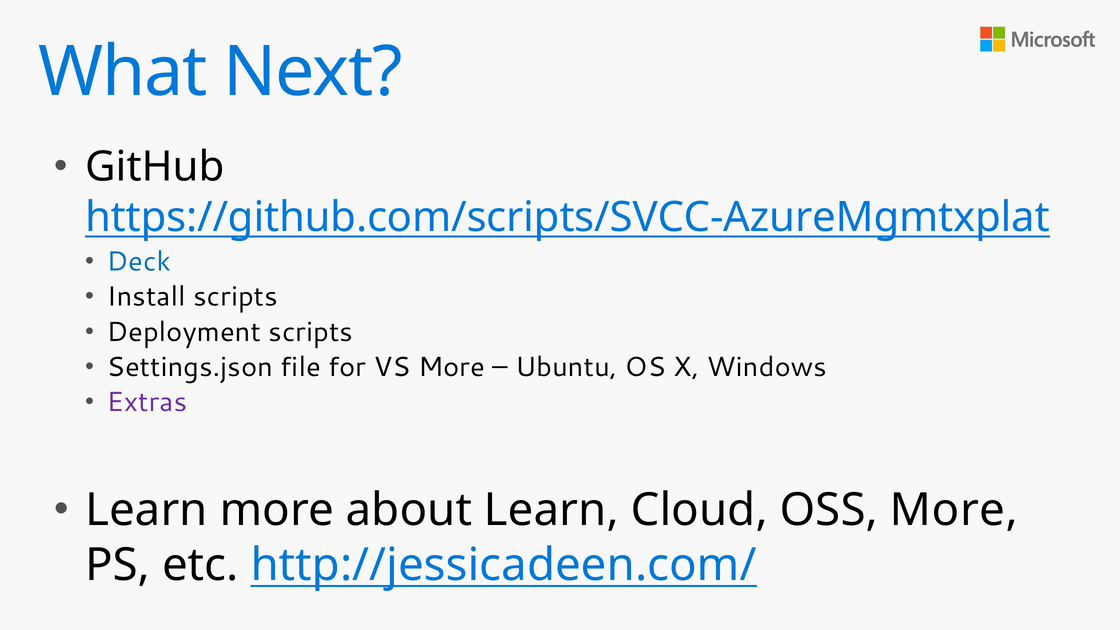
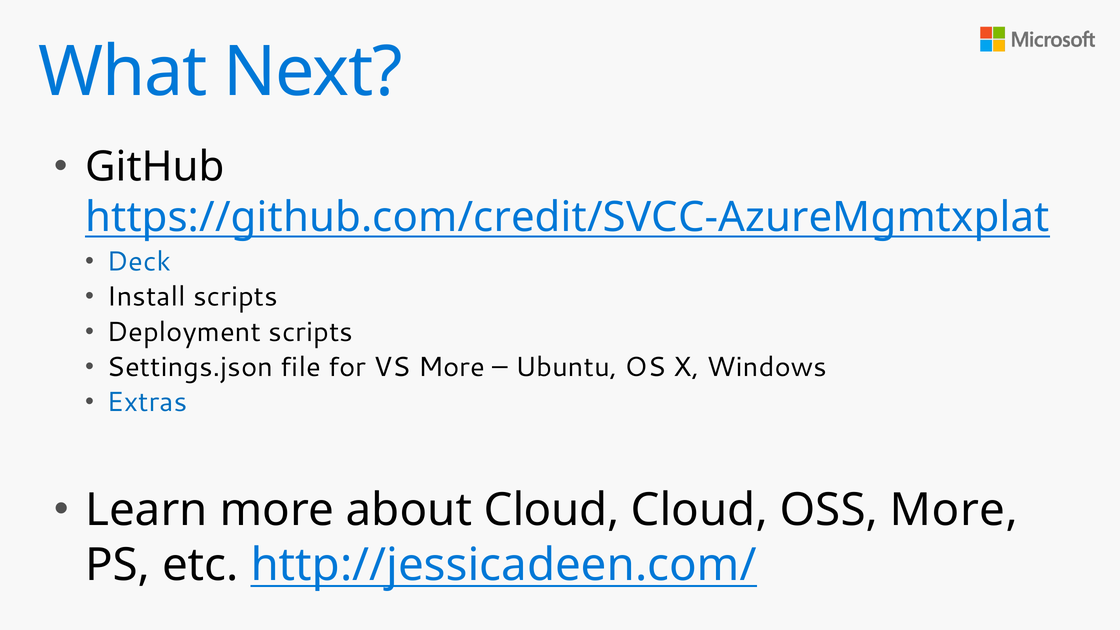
https://github.com/scripts/SVCC-AzureMgmtxplat: https://github.com/scripts/SVCC-AzureMgmtxplat -> https://github.com/credit/SVCC-AzureMgmtxplat
Extras colour: purple -> blue
about Learn: Learn -> Cloud
